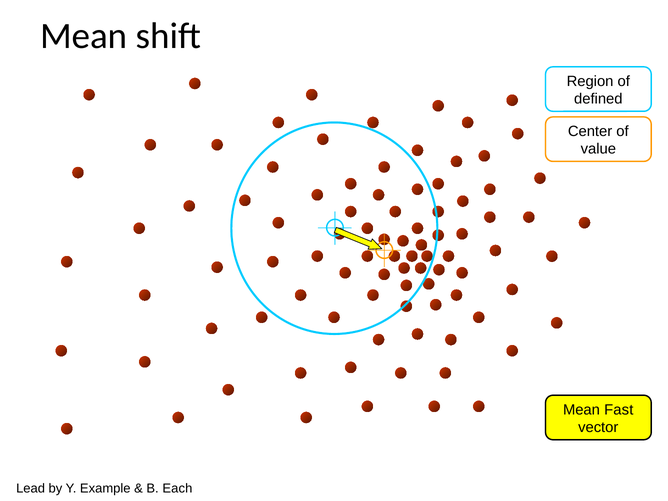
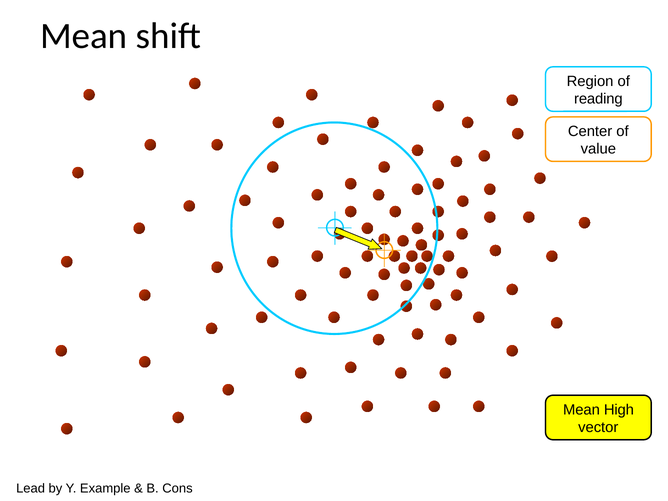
defined: defined -> reading
Fast: Fast -> High
Each: Each -> Cons
